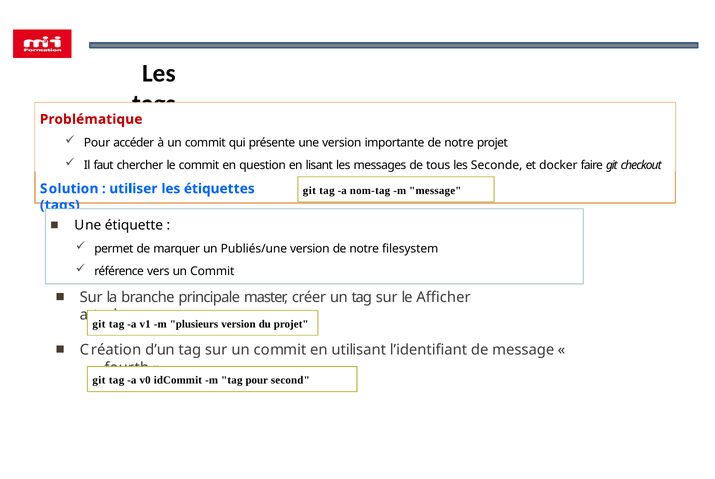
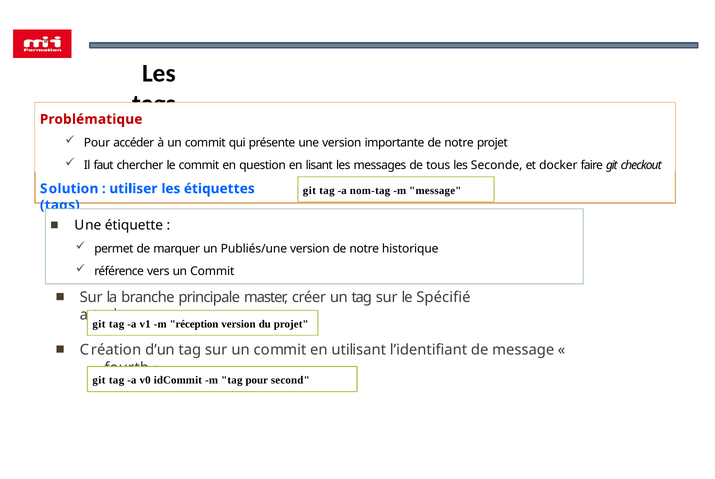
filesystem: filesystem -> historique
Afficher: Afficher -> Spécifié
plusieurs: plusieurs -> réception
